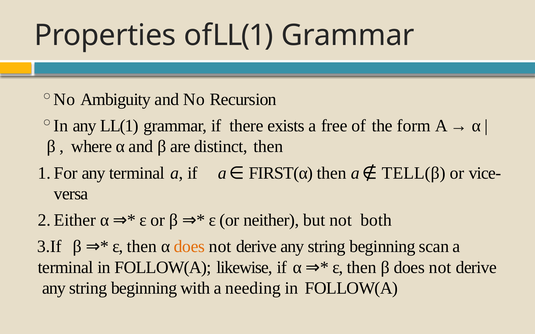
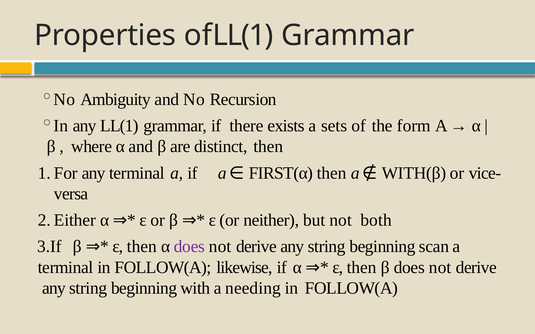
free: free -> sets
TELL(β: TELL(β -> WITH(β
does at (189, 247) colour: orange -> purple
